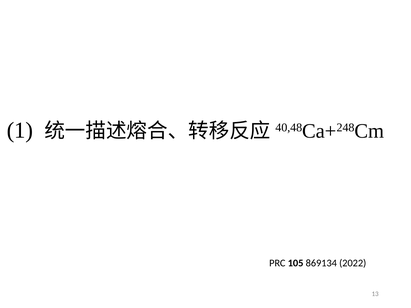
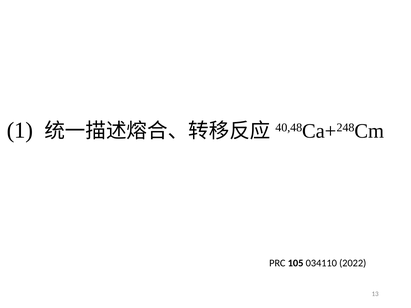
869134: 869134 -> 034110
